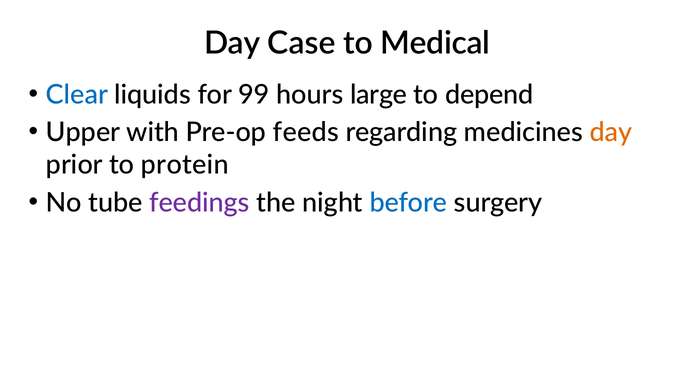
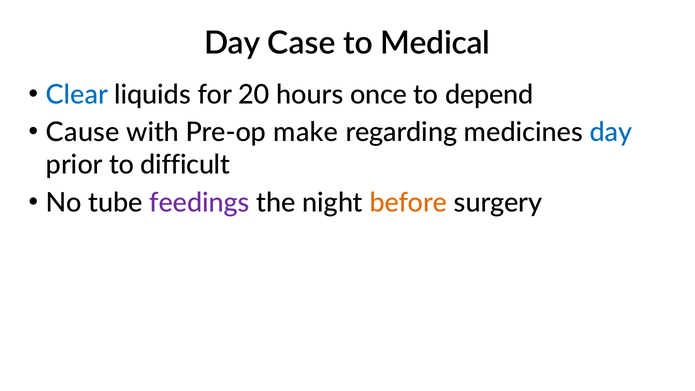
99: 99 -> 20
large: large -> once
Upper: Upper -> Cause
feeds: feeds -> make
day at (611, 132) colour: orange -> blue
protein: protein -> difficult
before colour: blue -> orange
